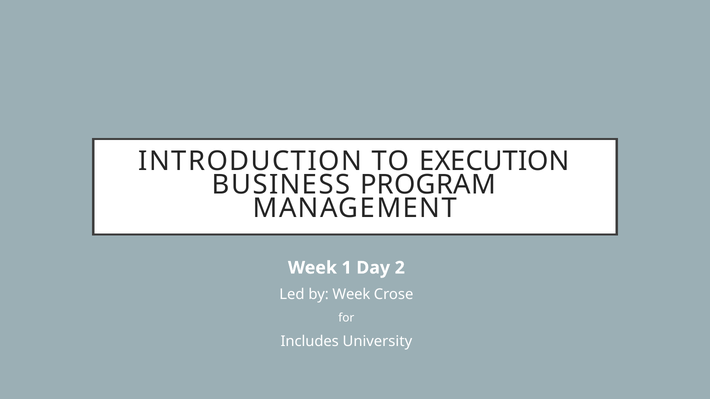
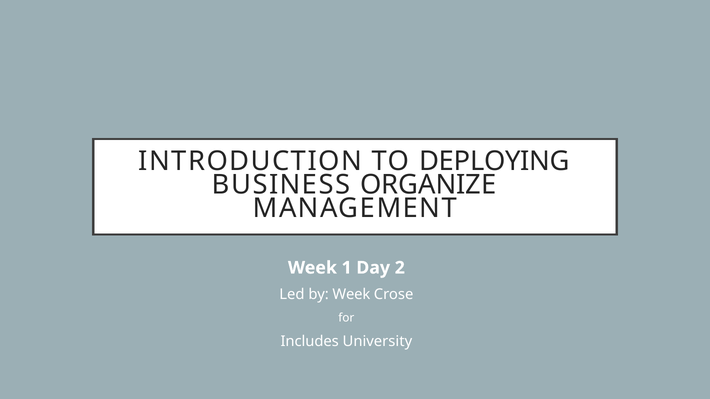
EXECUTION: EXECUTION -> DEPLOYING
PROGRAM: PROGRAM -> ORGANIZE
